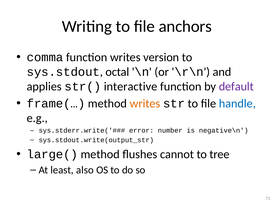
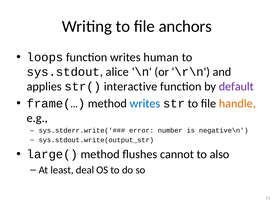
comma: comma -> loops
version: version -> human
octal: octal -> alice
writes at (145, 104) colour: orange -> blue
handle colour: blue -> orange
tree: tree -> also
also: also -> deal
